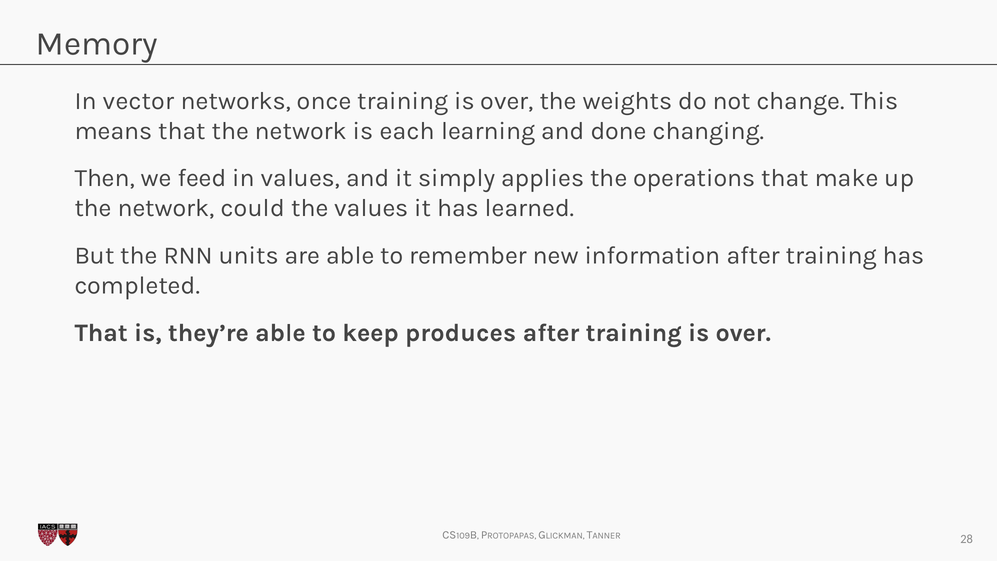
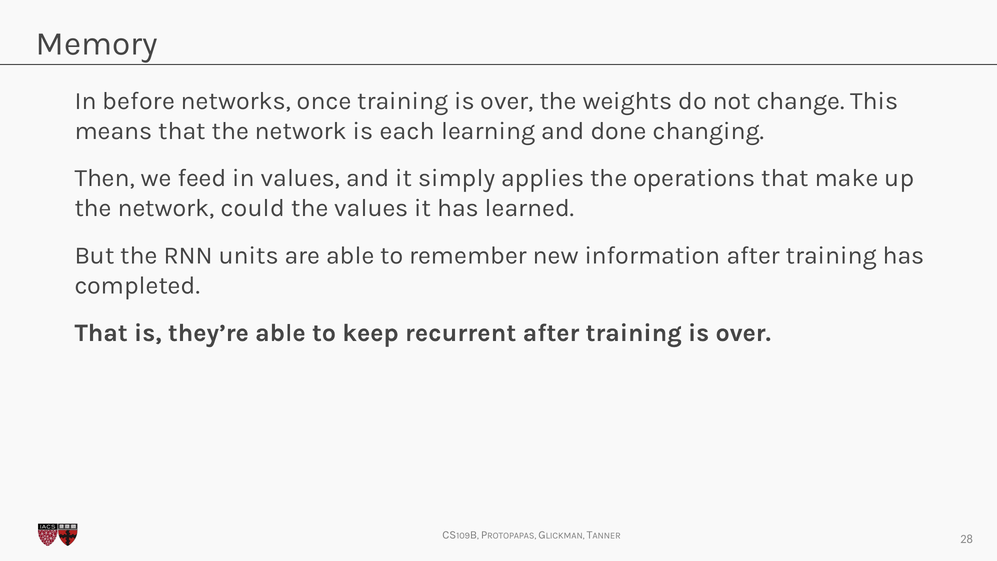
vector: vector -> before
produces: produces -> recurrent
